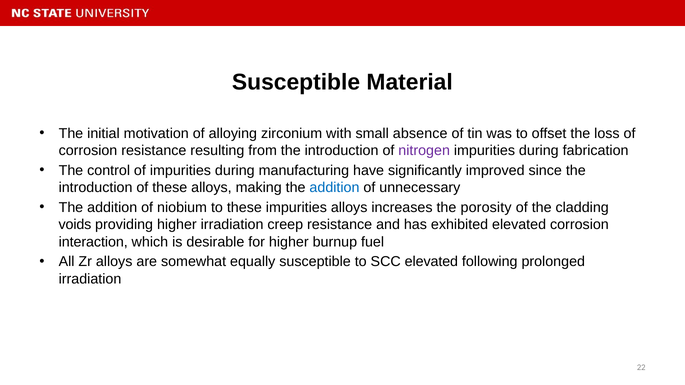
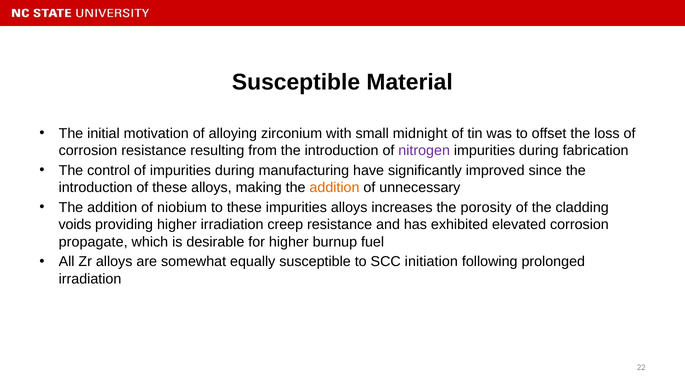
absence: absence -> midnight
addition at (335, 188) colour: blue -> orange
interaction: interaction -> propagate
SCC elevated: elevated -> initiation
